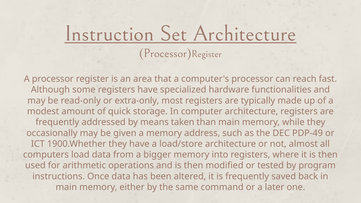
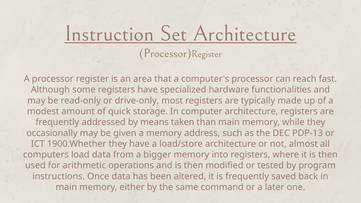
extra-only: extra-only -> drive-only
PDP-49: PDP-49 -> PDP-13
